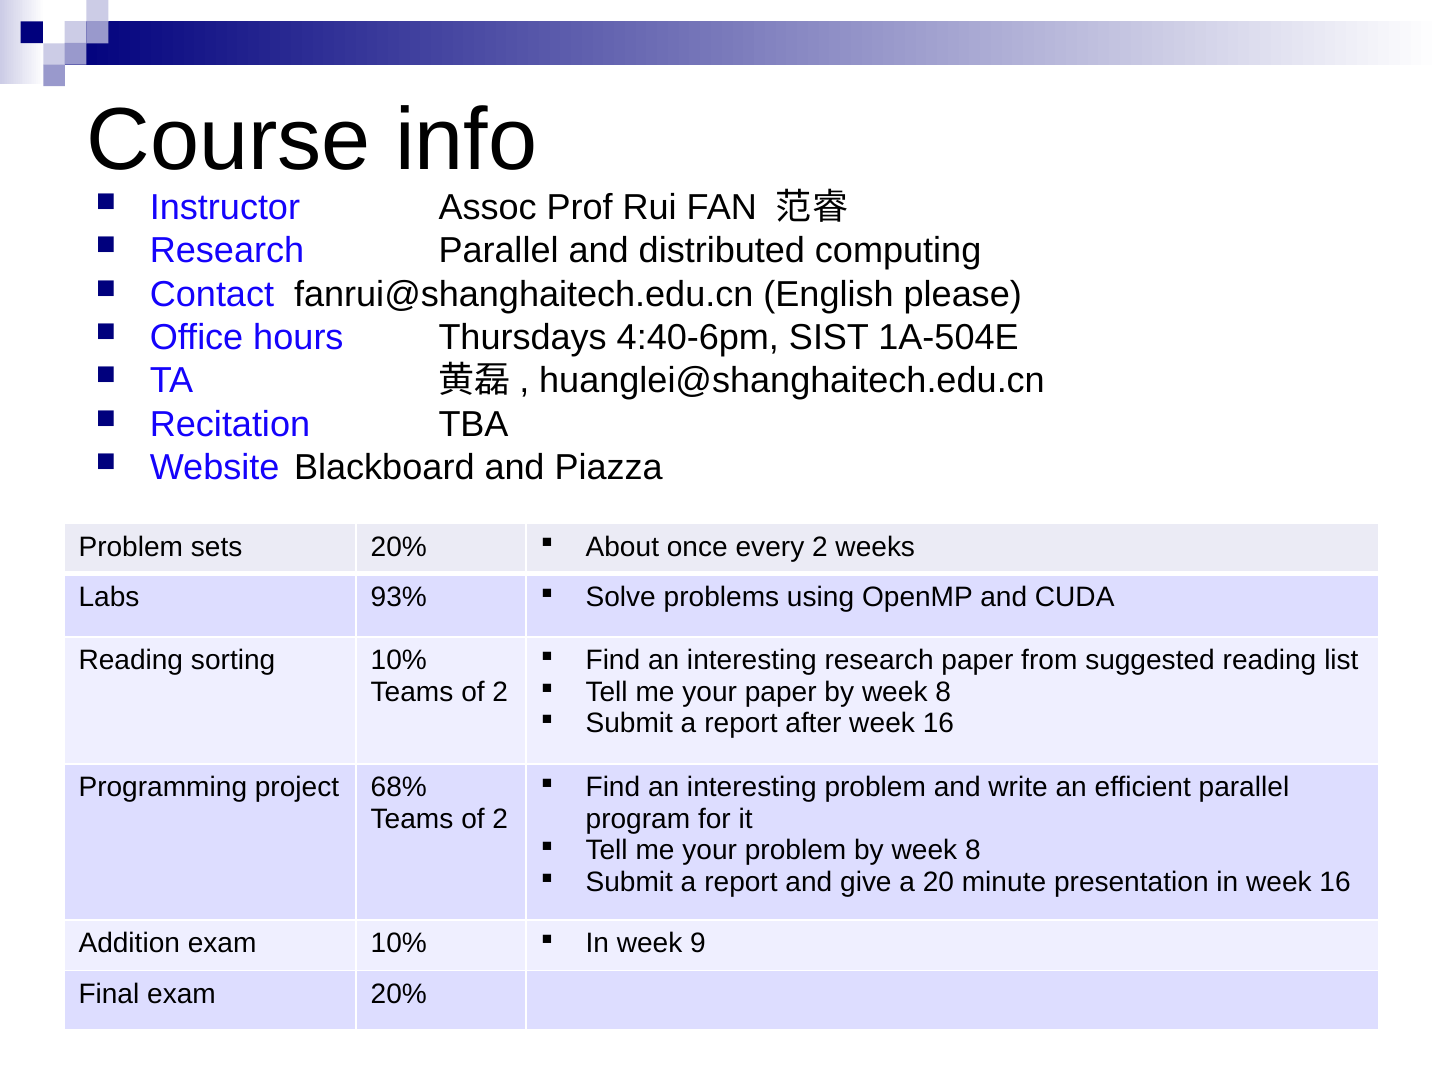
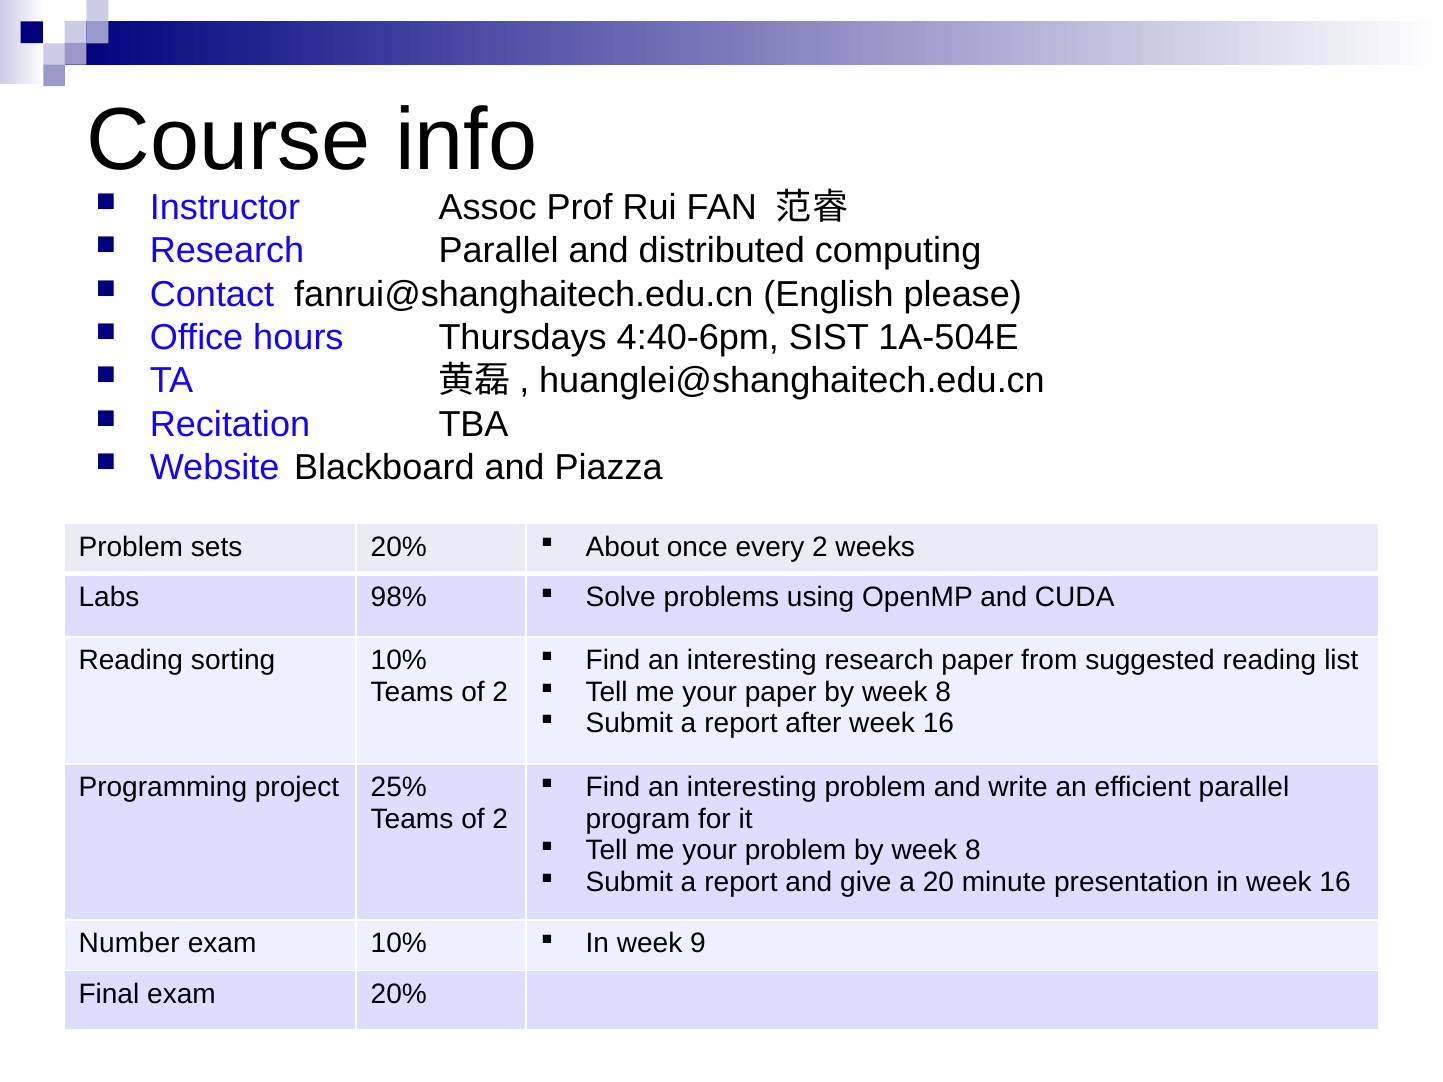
93%: 93% -> 98%
68%: 68% -> 25%
Addition: Addition -> Number
